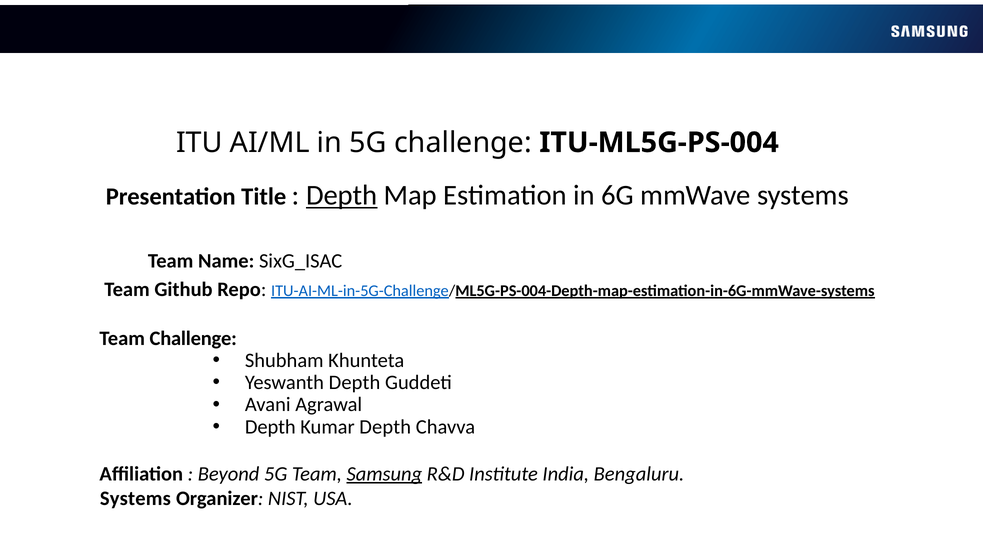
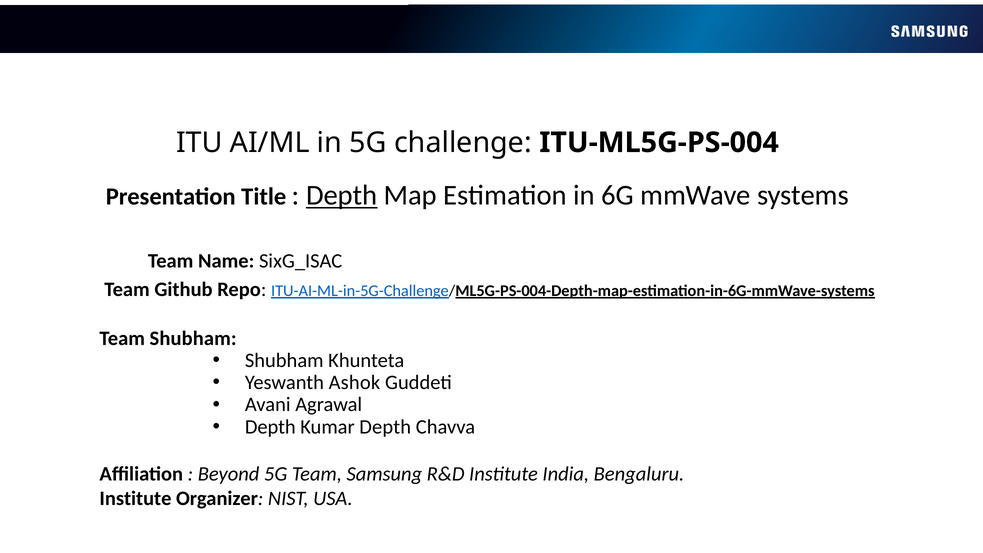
Team Challenge: Challenge -> Shubham
Yeswanth Depth: Depth -> Ashok
Samsung underline: present -> none
Systems at (135, 498): Systems -> Institute
